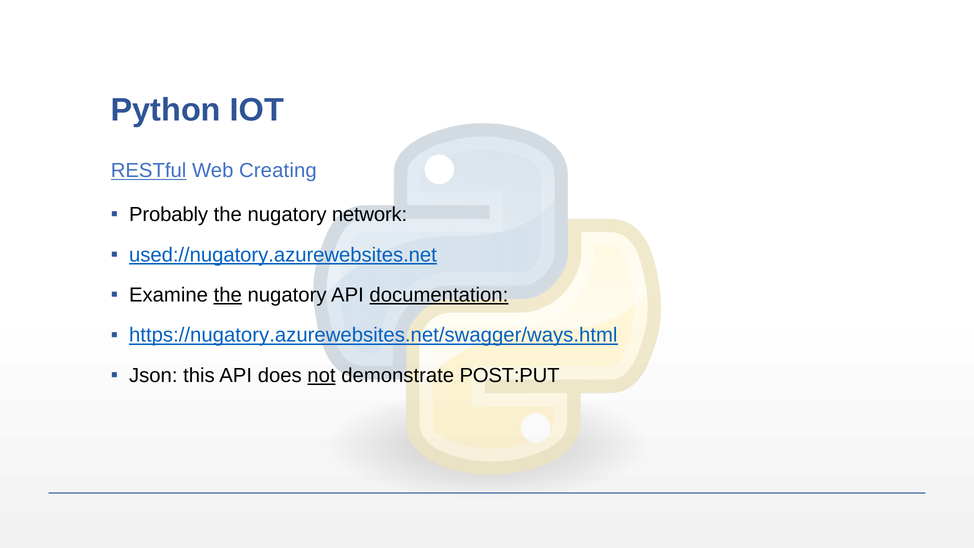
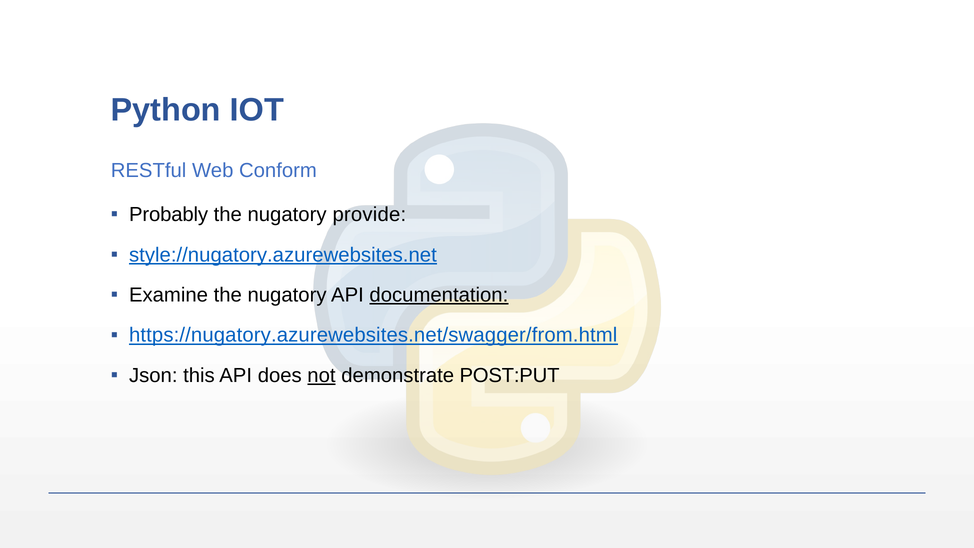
RESTful underline: present -> none
Creating: Creating -> Conform
network: network -> provide
used://nugatory.azurewebsites.net: used://nugatory.azurewebsites.net -> style://nugatory.azurewebsites.net
the at (228, 295) underline: present -> none
https://nugatory.azurewebsites.net/swagger/ways.html: https://nugatory.azurewebsites.net/swagger/ways.html -> https://nugatory.azurewebsites.net/swagger/from.html
